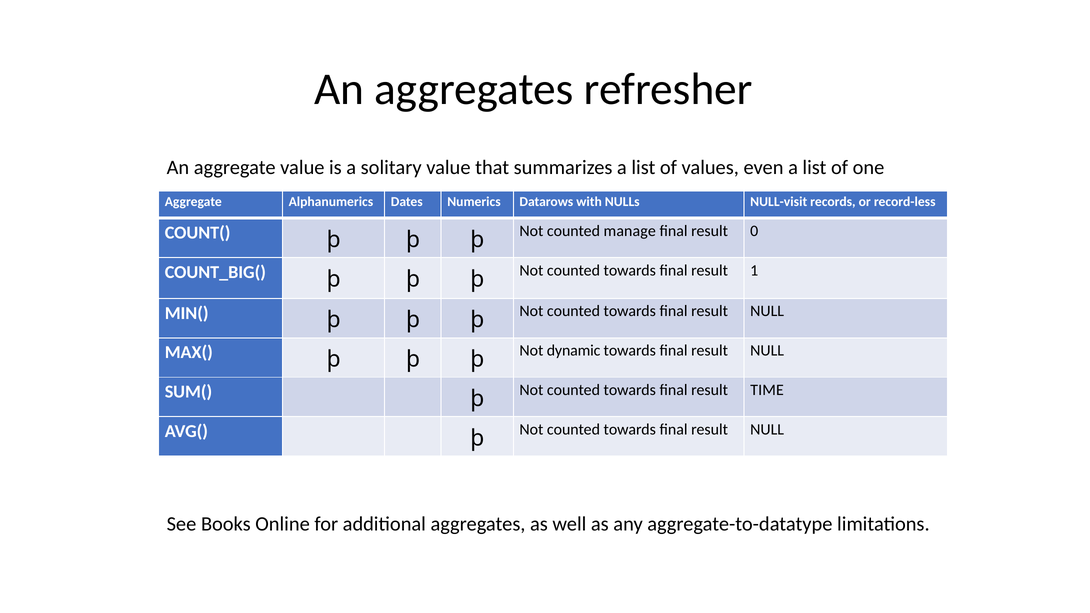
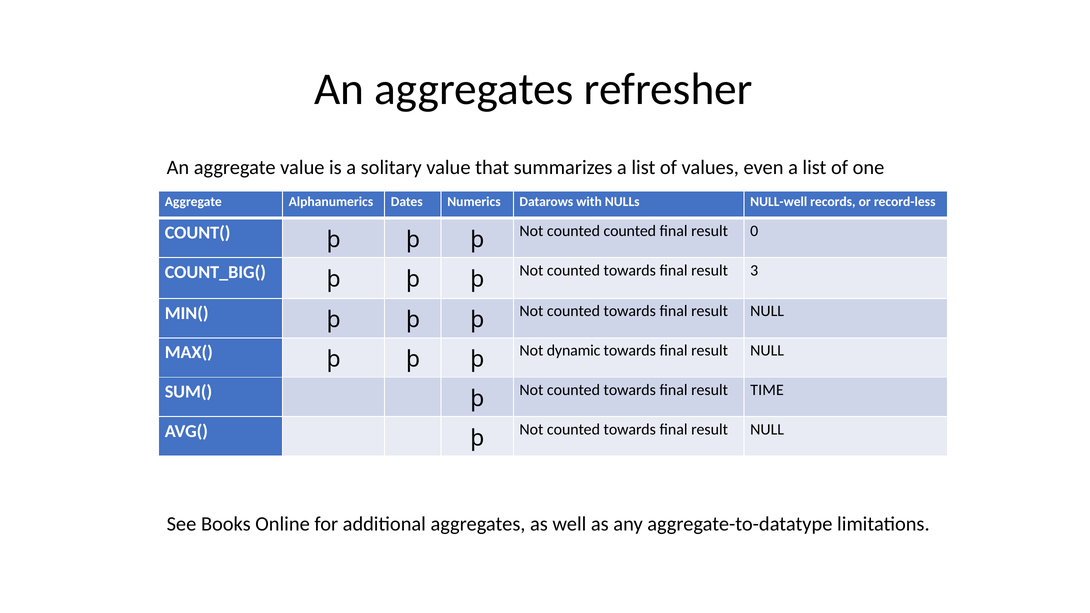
NULL-visit: NULL-visit -> NULL-well
counted manage: manage -> counted
1: 1 -> 3
